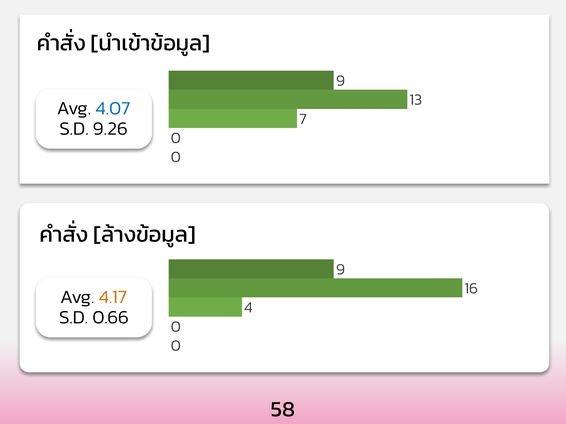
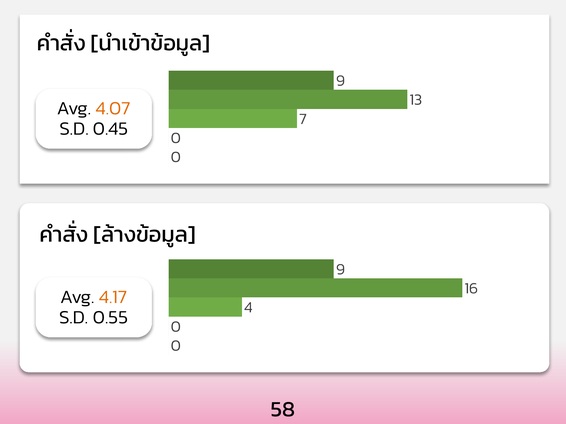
4.07 colour: blue -> orange
9.26: 9.26 -> 0.45
0.66: 0.66 -> 0.55
